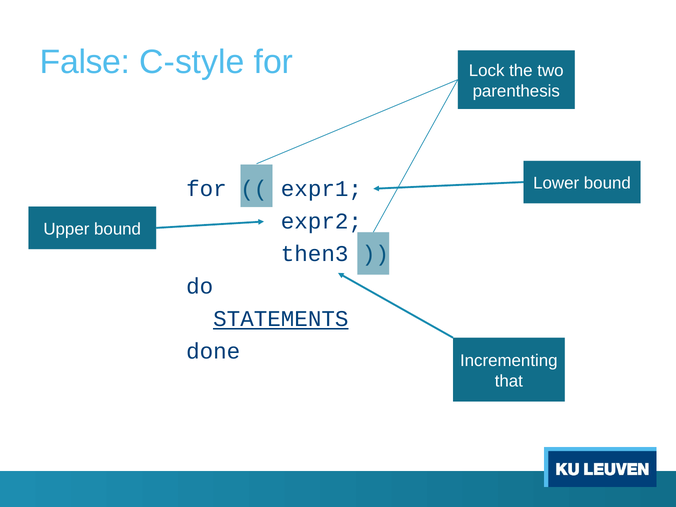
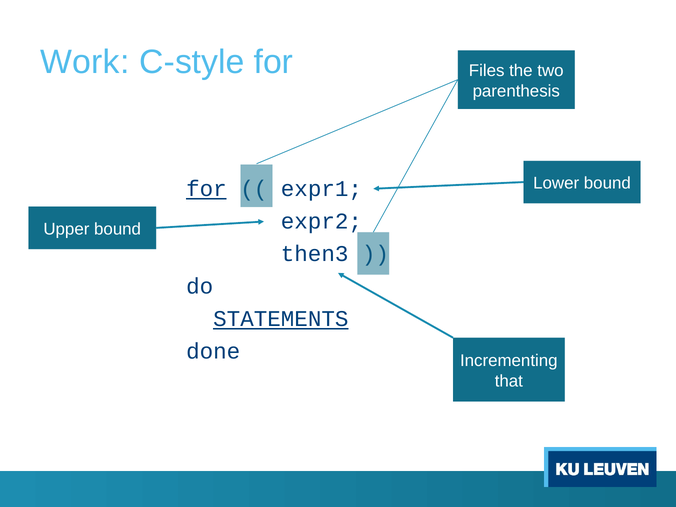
False: False -> Work
Lock: Lock -> Files
for at (206, 189) underline: none -> present
